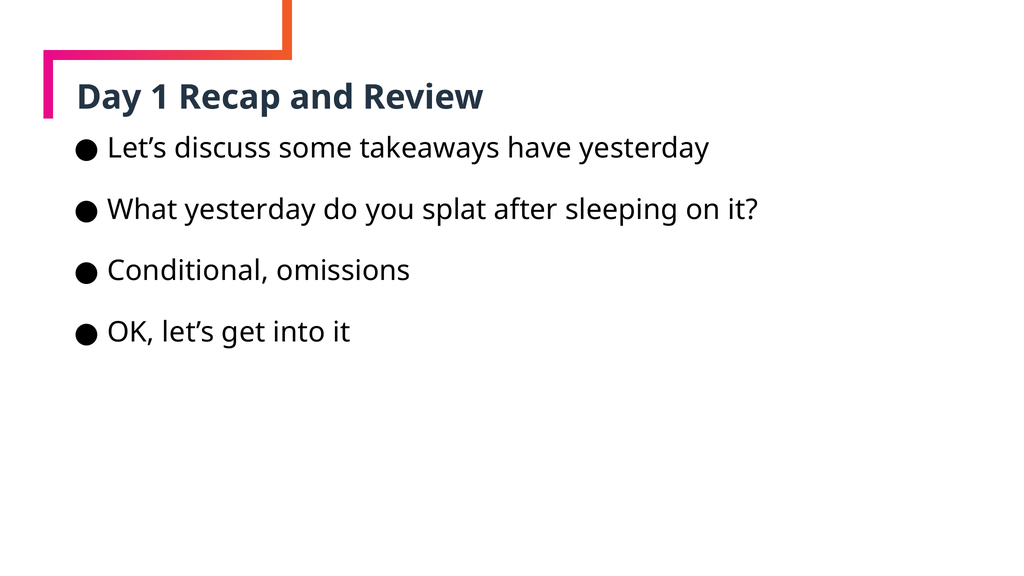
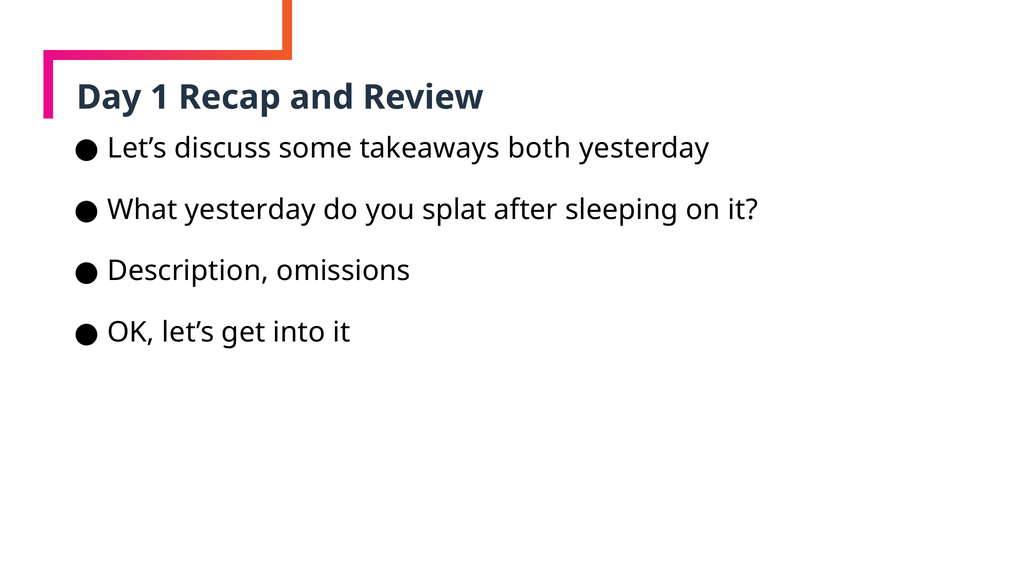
have: have -> both
Conditional: Conditional -> Description
